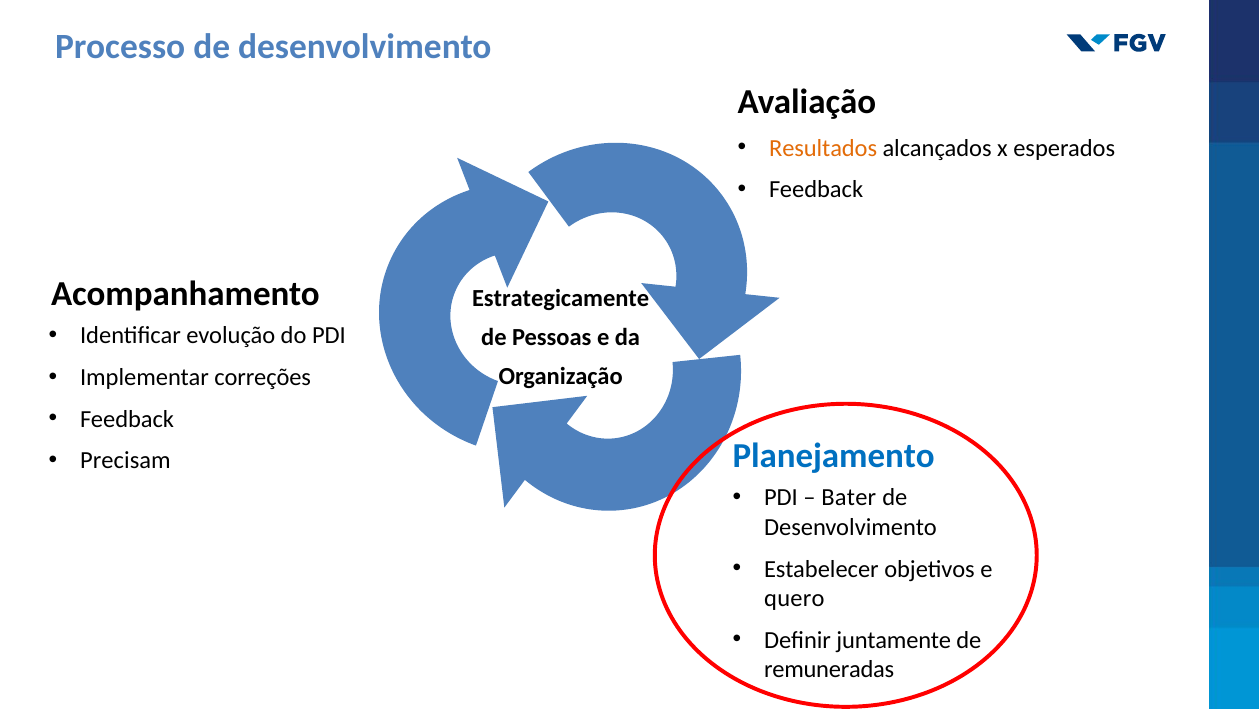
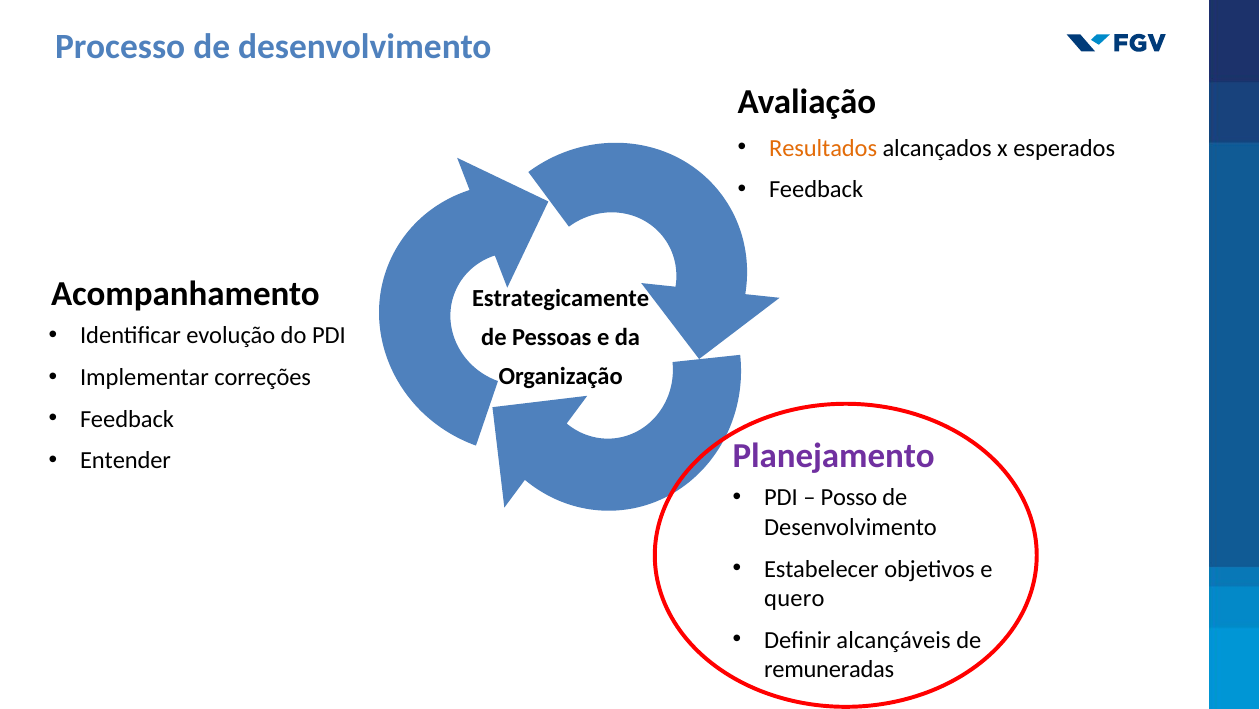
Planejamento colour: blue -> purple
Precisam: Precisam -> Entender
Bater: Bater -> Posso
juntamente: juntamente -> alcançáveis
